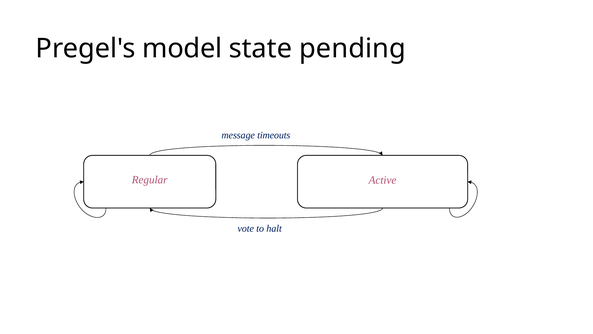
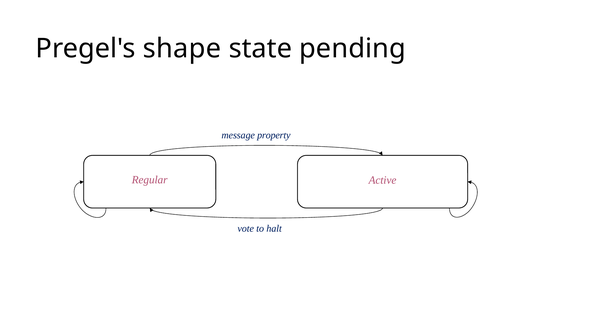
model: model -> shape
timeouts: timeouts -> property
